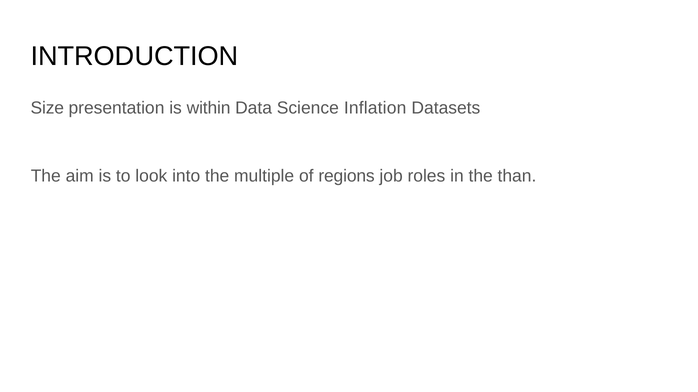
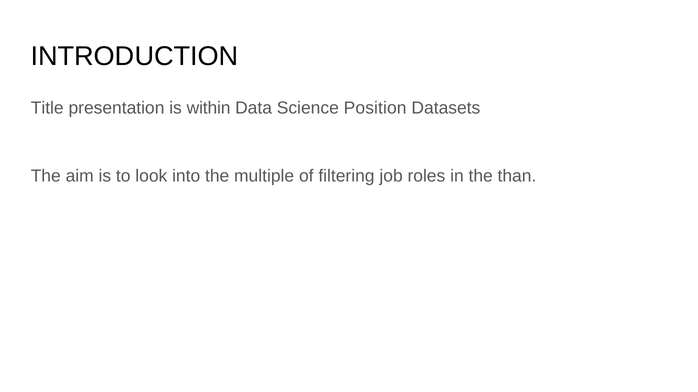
Size: Size -> Title
Inflation: Inflation -> Position
regions: regions -> filtering
